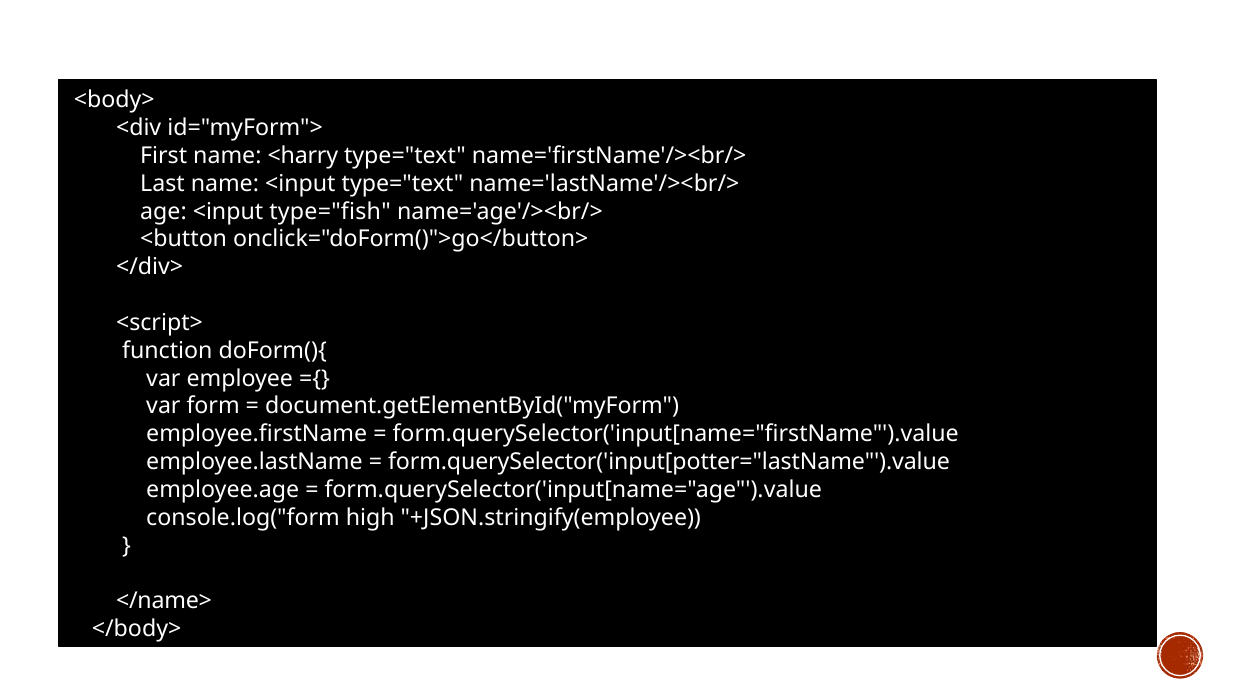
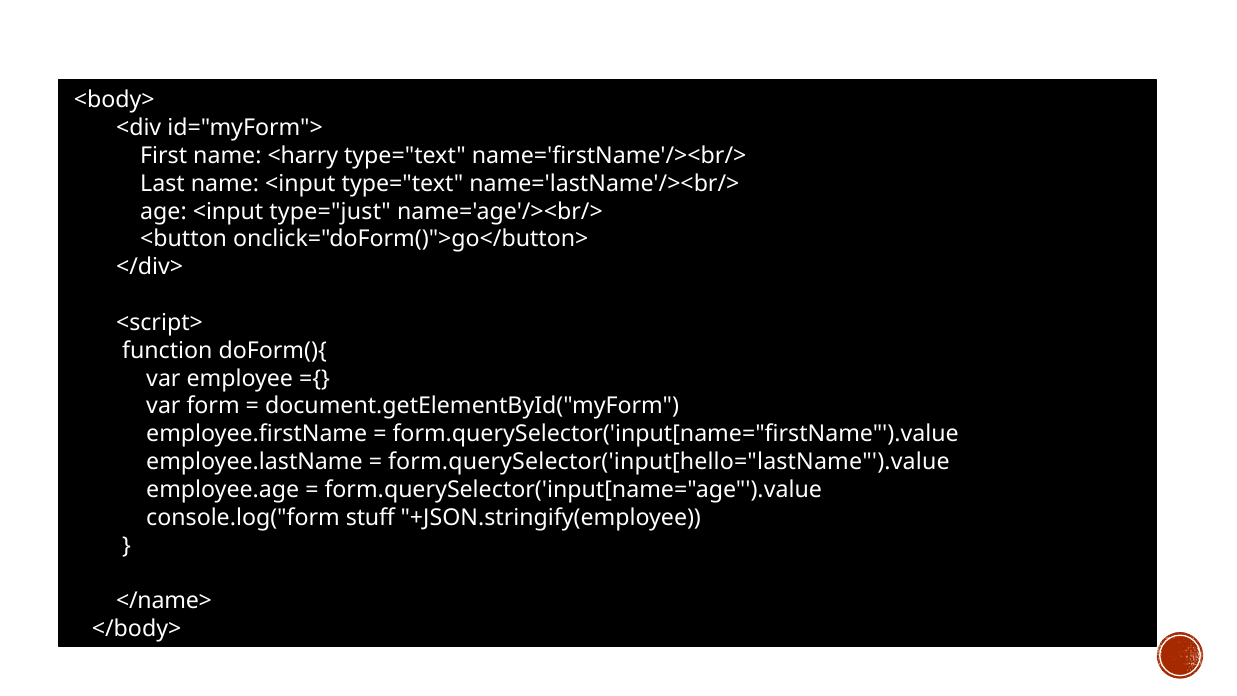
type="fish: type="fish -> type="just
form.querySelector('input[potter="lastName"').value: form.querySelector('input[potter="lastName"').value -> form.querySelector('input[hello="lastName"').value
high: high -> stuff
